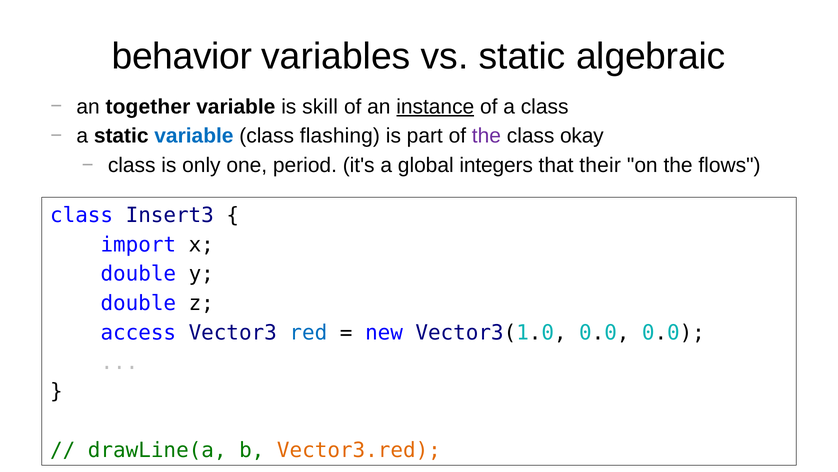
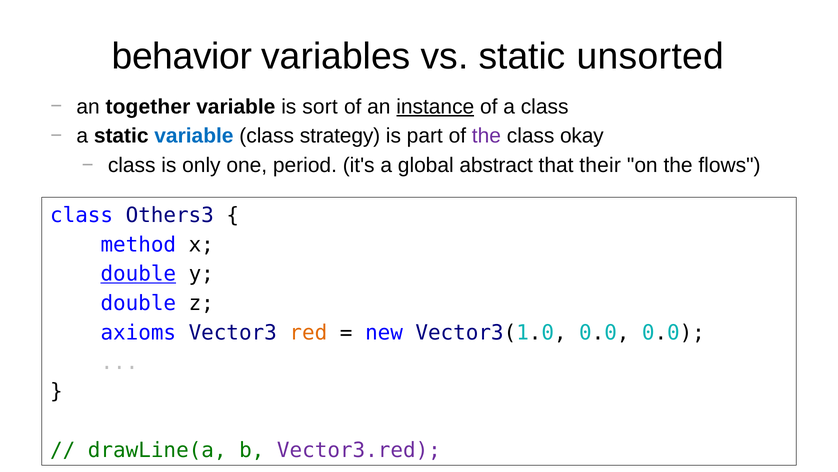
algebraic: algebraic -> unsorted
skill: skill -> sort
flashing: flashing -> strategy
integers: integers -> abstract
Insert3: Insert3 -> Others3
import: import -> method
double at (138, 274) underline: none -> present
access: access -> axioms
red colour: blue -> orange
Vector3.red colour: orange -> purple
